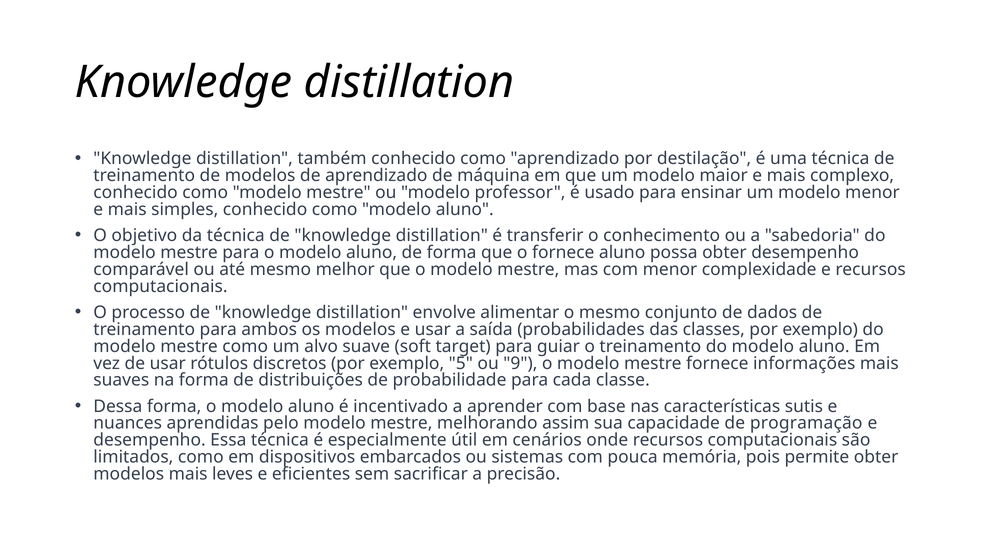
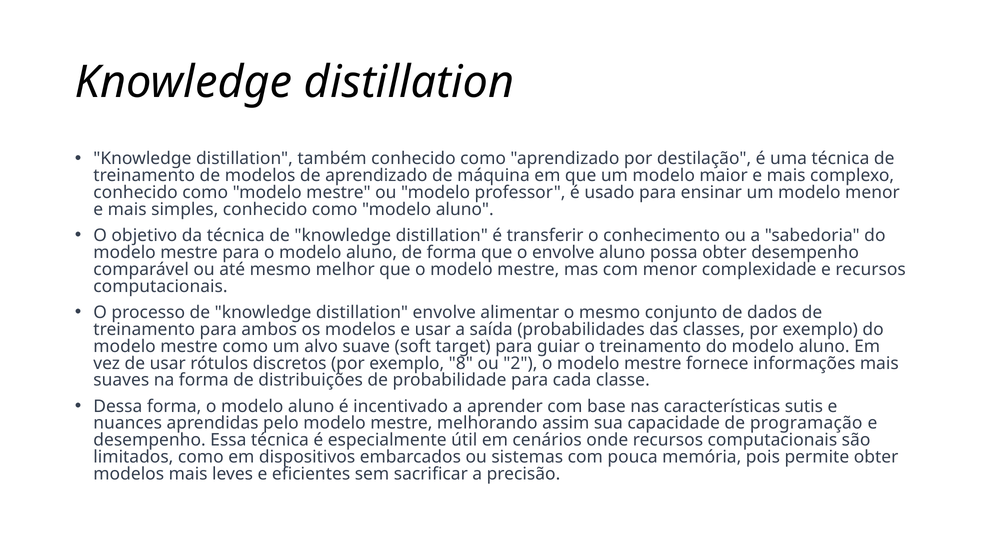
o fornece: fornece -> envolve
5: 5 -> 8
9: 9 -> 2
